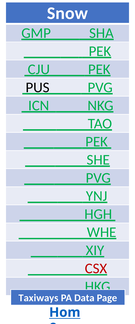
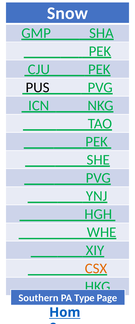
CSX colour: red -> orange
Taxiways: Taxiways -> Southern
Data: Data -> Type
